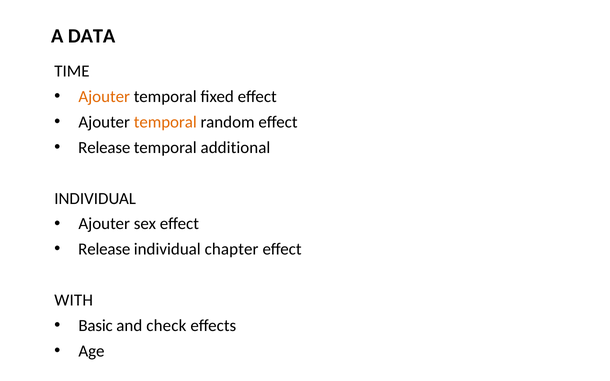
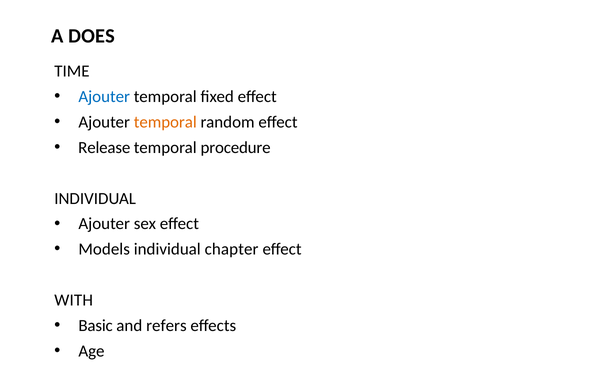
DATA: DATA -> DOES
Ajouter at (104, 97) colour: orange -> blue
additional: additional -> procedure
Release at (104, 249): Release -> Models
check: check -> refers
